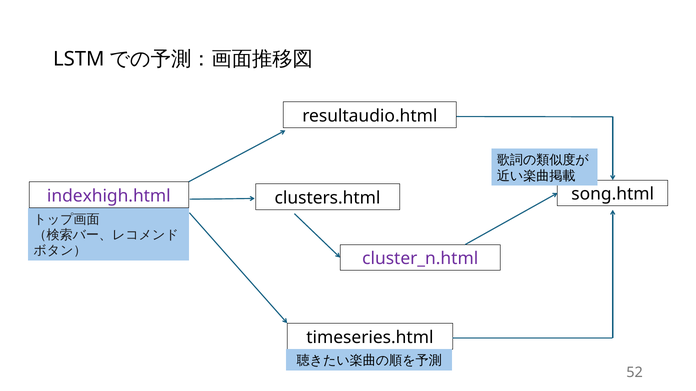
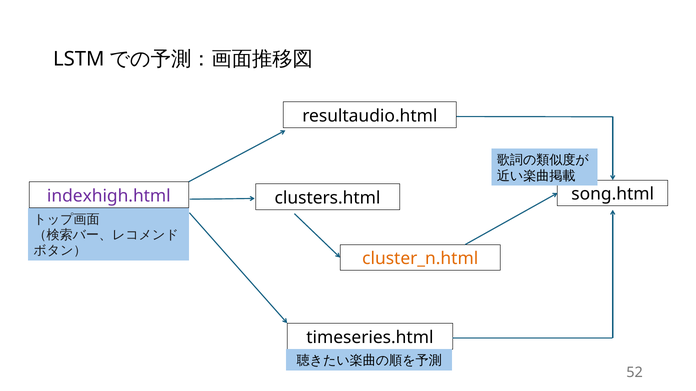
cluster_n.html colour: purple -> orange
